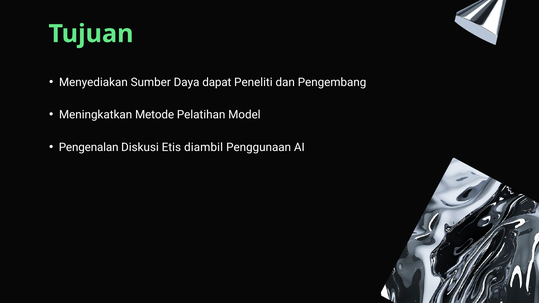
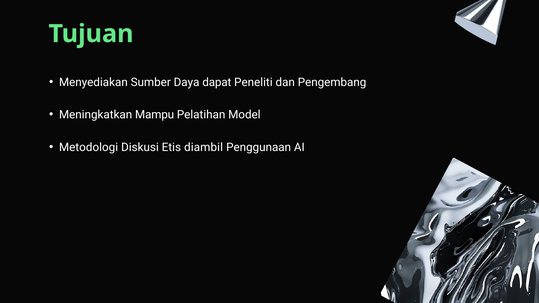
Metode: Metode -> Mampu
Pengenalan: Pengenalan -> Metodologi
